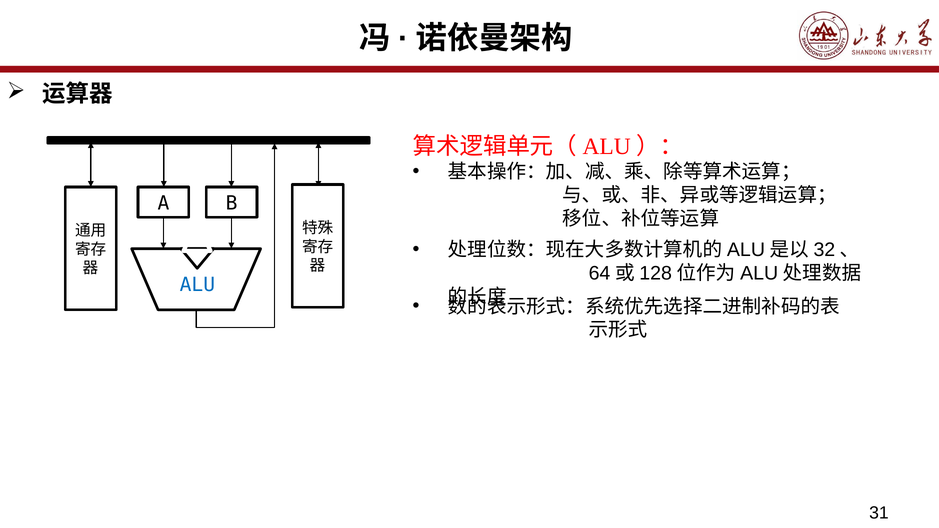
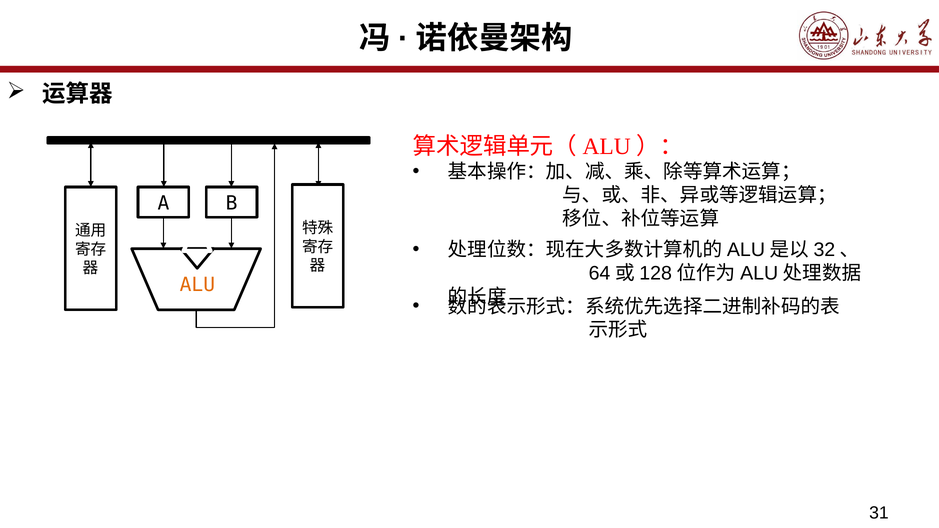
ALU colour: blue -> orange
